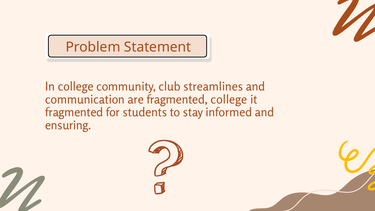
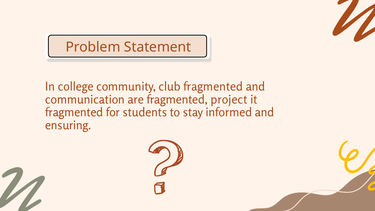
club streamlines: streamlines -> fragmented
fragmented college: college -> project
